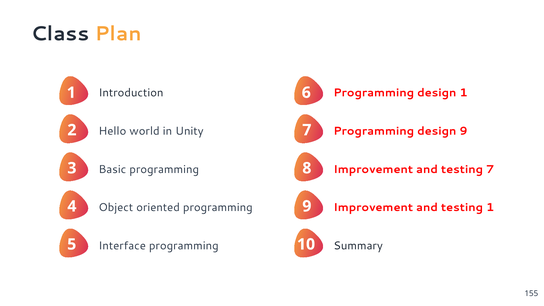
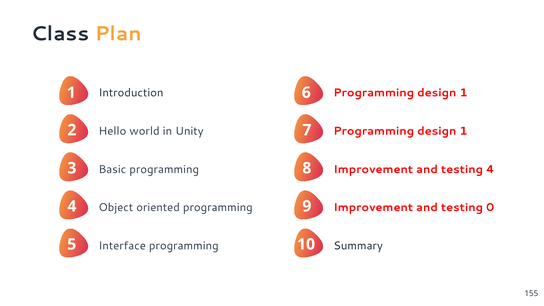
9 at (464, 131): 9 -> 1
testing 7: 7 -> 4
testing 1: 1 -> 0
